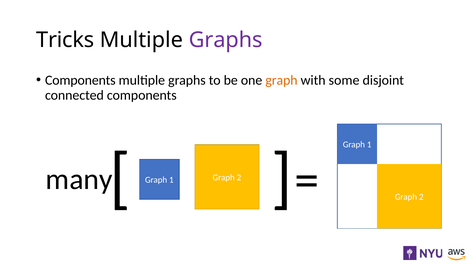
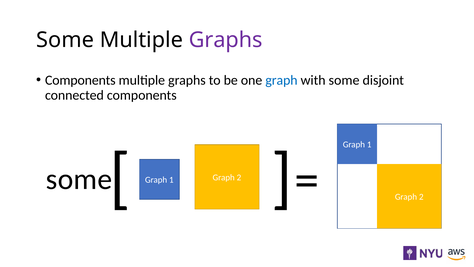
Tricks at (65, 40): Tricks -> Some
graph at (281, 80) colour: orange -> blue
many at (79, 179): many -> some
